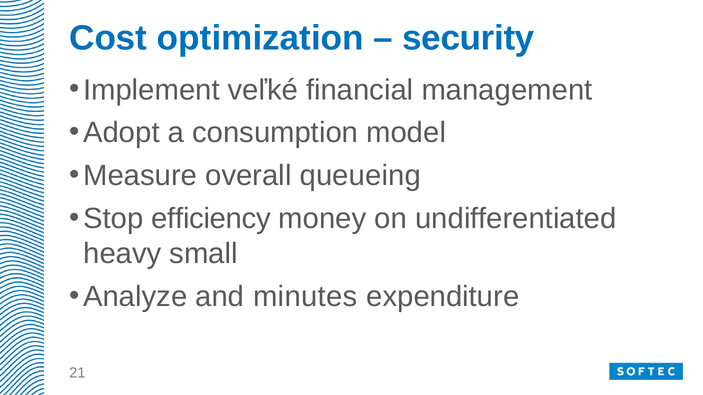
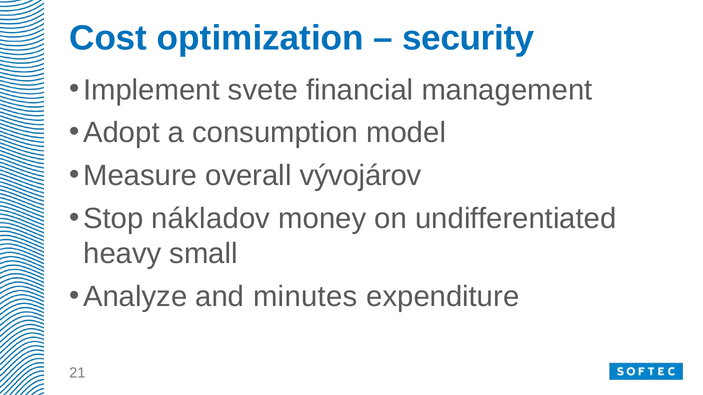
veľké: veľké -> svete
queueing: queueing -> vývojárov
efficiency: efficiency -> nákladov
